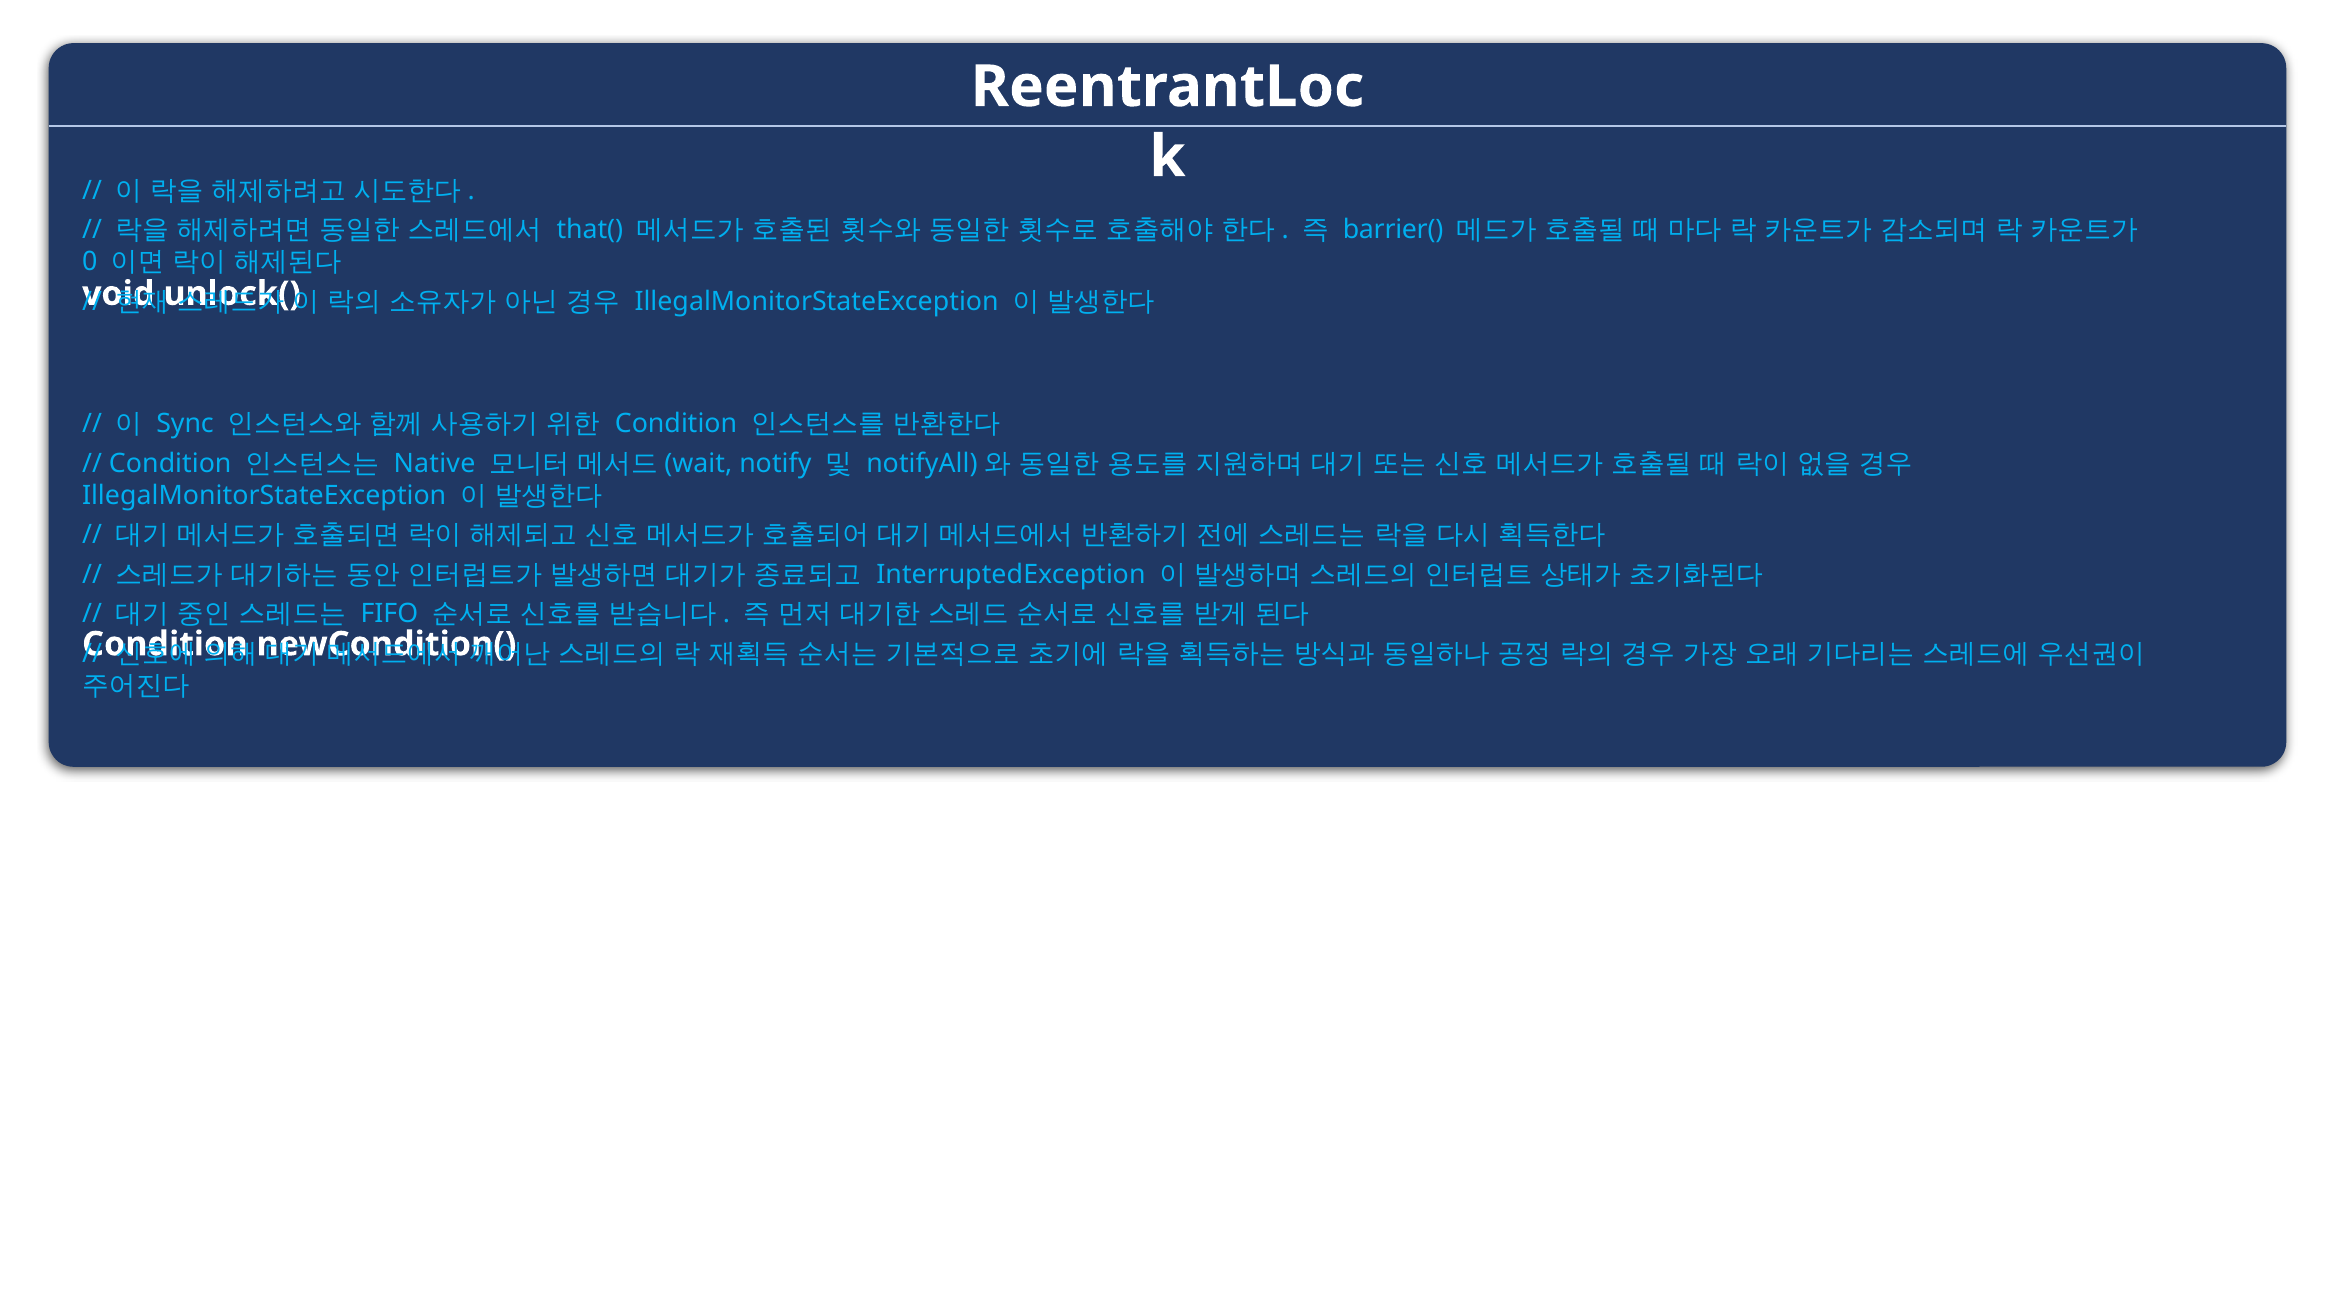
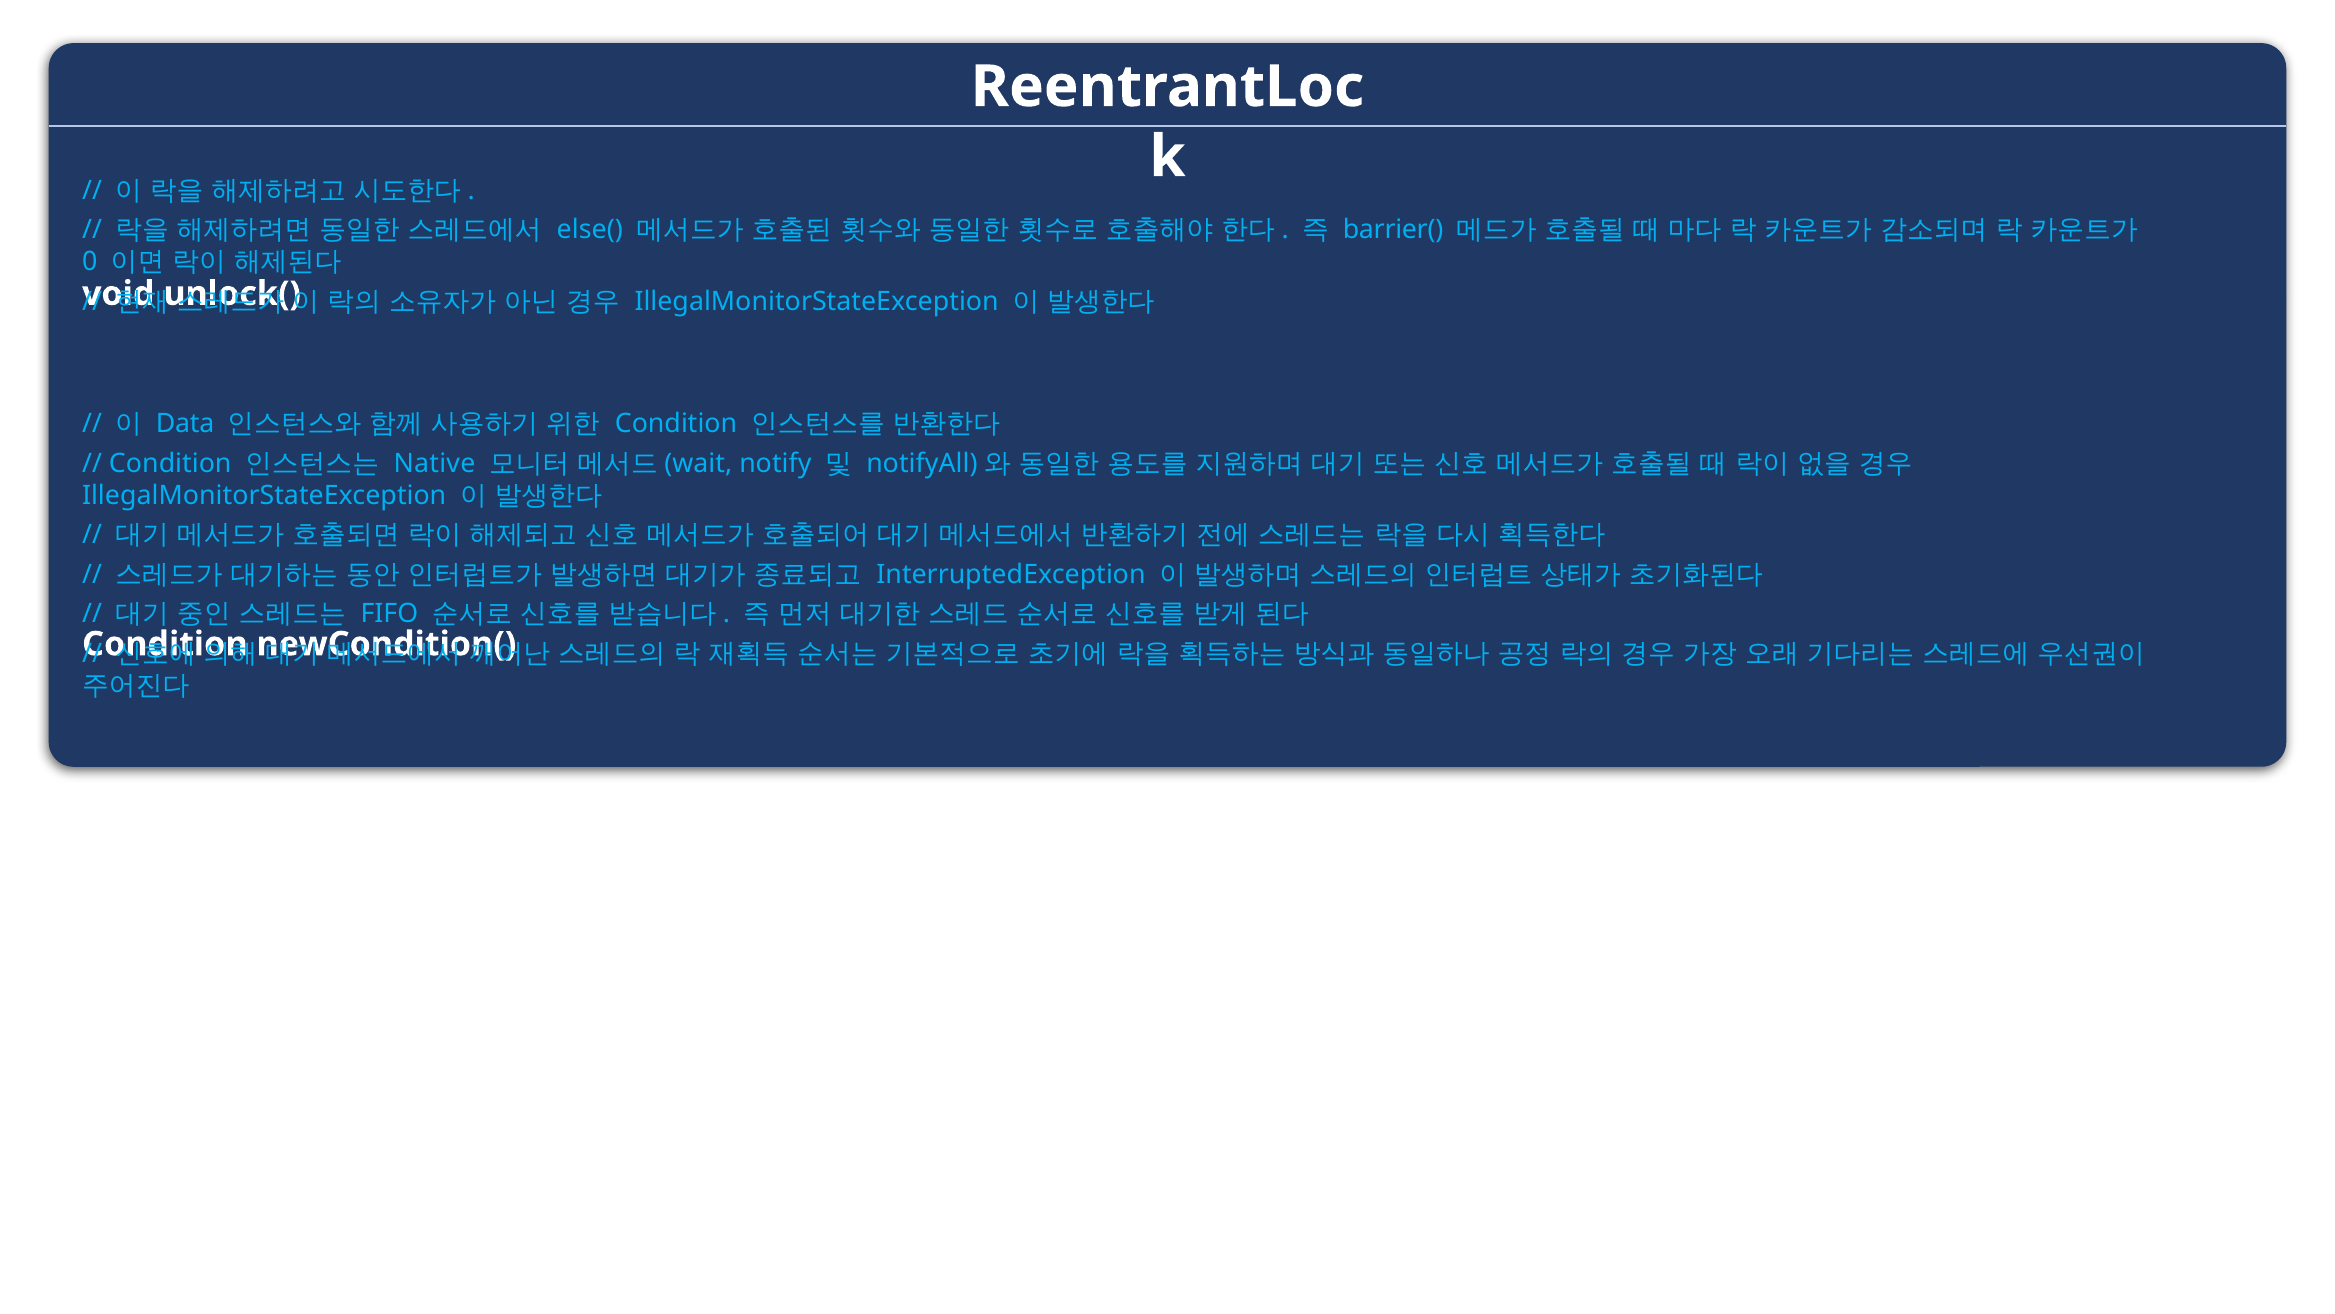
that(: that( -> else(
Sync: Sync -> Data
